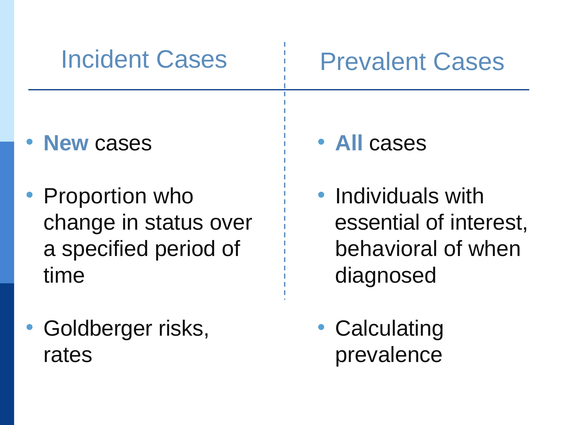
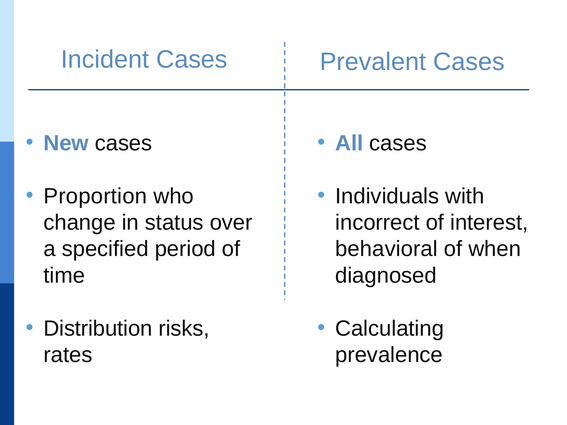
essential: essential -> incorrect
Goldberger: Goldberger -> Distribution
